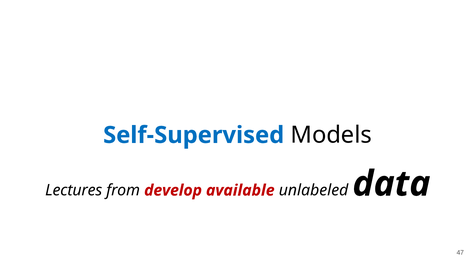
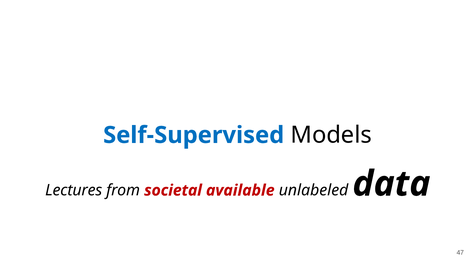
develop: develop -> societal
